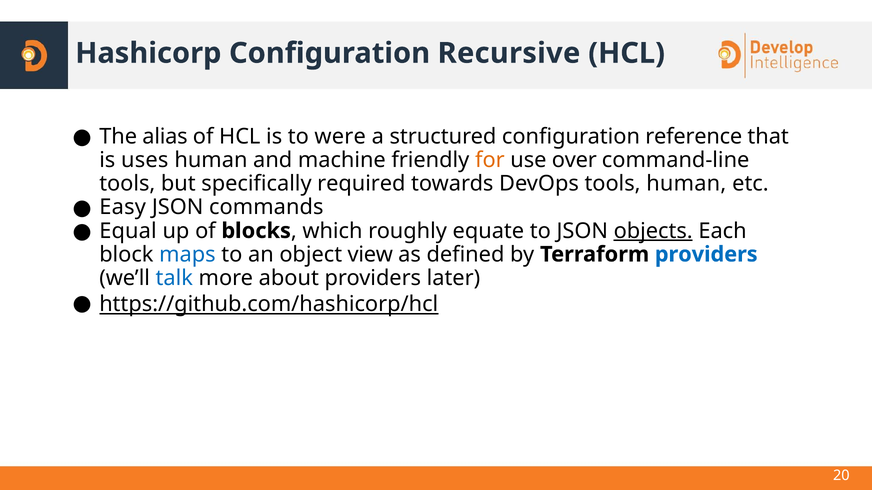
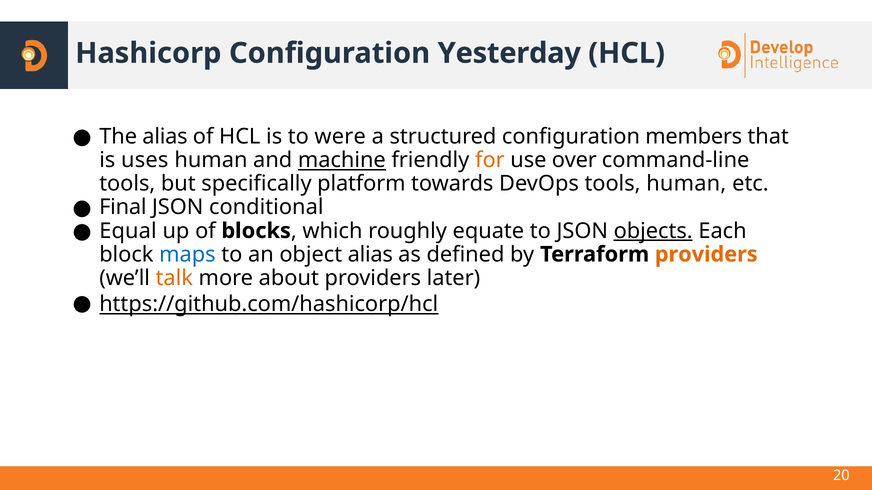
Recursive: Recursive -> Yesterday
reference: reference -> members
machine underline: none -> present
required: required -> platform
Easy: Easy -> Final
commands: commands -> conditional
object view: view -> alias
providers at (706, 255) colour: blue -> orange
talk colour: blue -> orange
